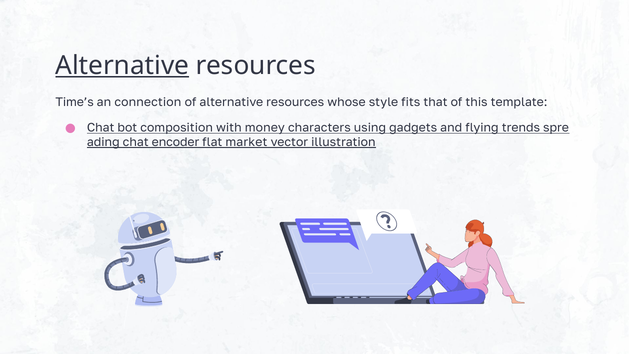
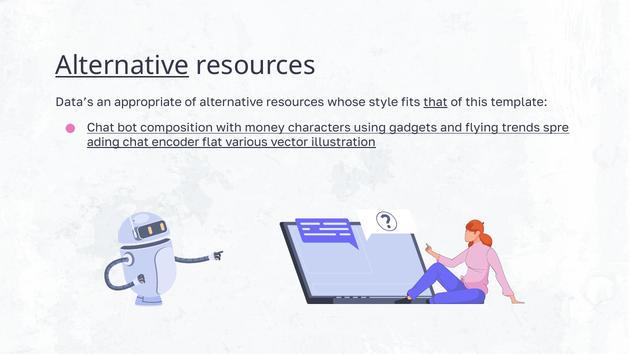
Time’s: Time’s -> Data’s
connection: connection -> appropriate
that underline: none -> present
market: market -> various
